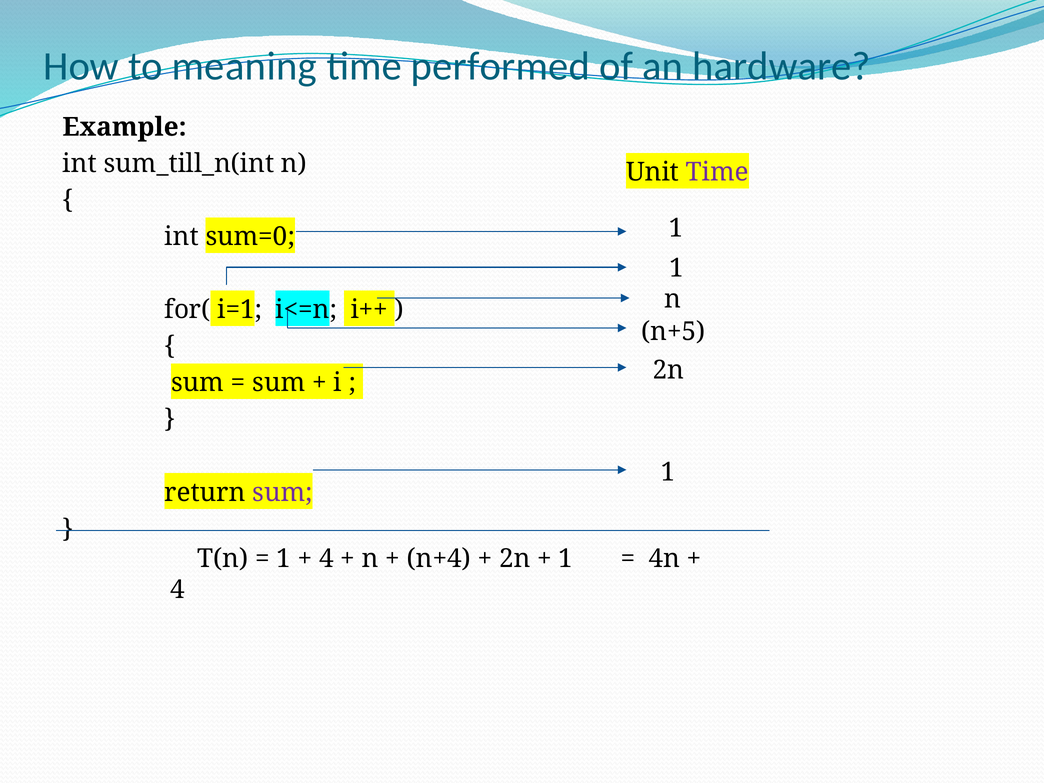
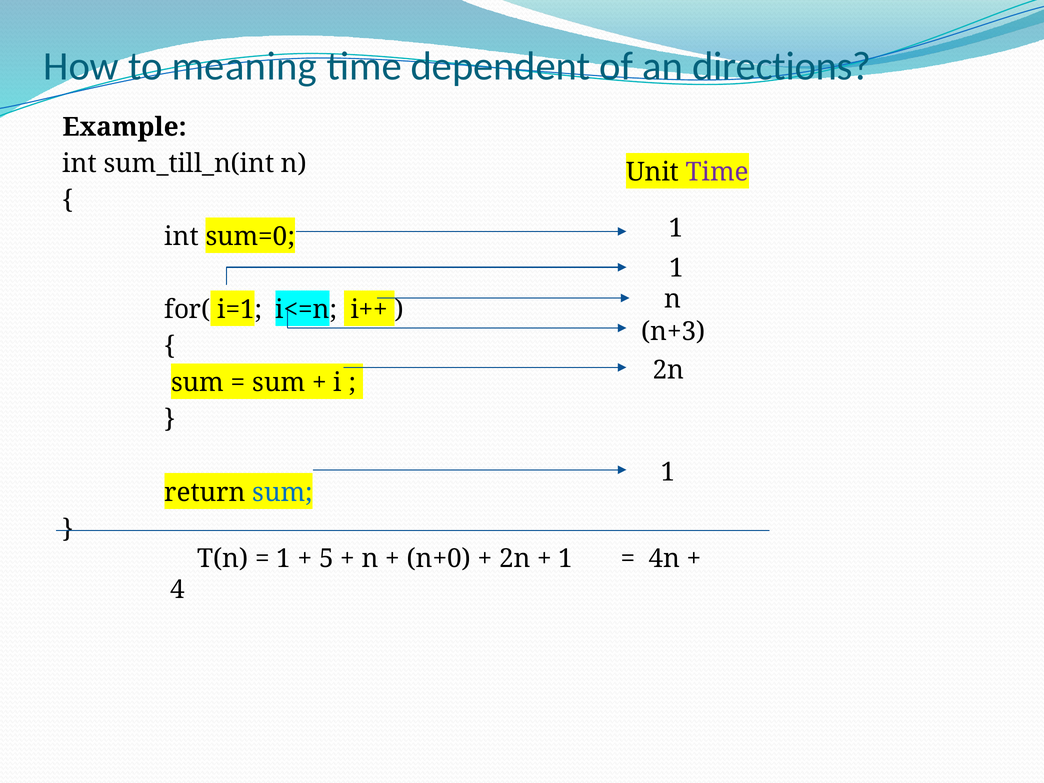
performed: performed -> dependent
hardware: hardware -> directions
n+5: n+5 -> n+3
sum at (282, 492) colour: purple -> blue
4 at (326, 559): 4 -> 5
n+4: n+4 -> n+0
